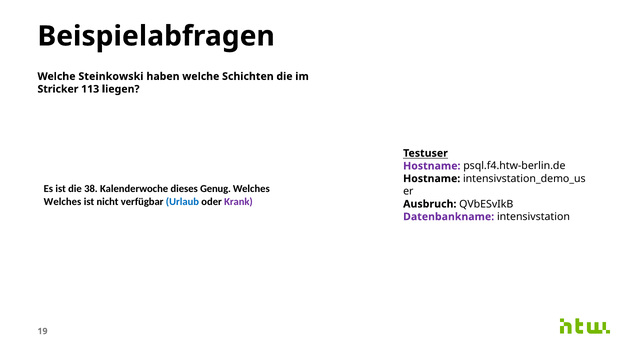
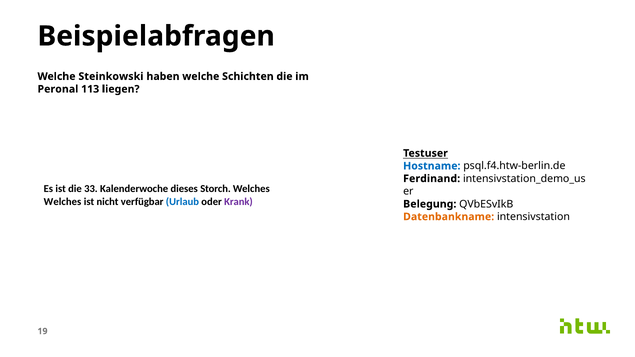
Stricker: Stricker -> Peronal
Hostname at (432, 166) colour: purple -> blue
Hostname at (432, 179): Hostname -> Ferdinand
38: 38 -> 33
Genug: Genug -> Storch
Ausbruch: Ausbruch -> Belegung
Datenbankname colour: purple -> orange
